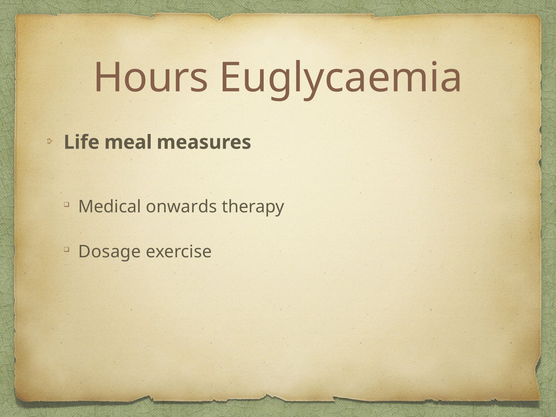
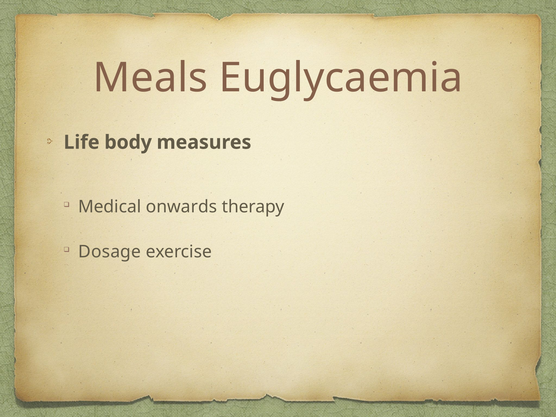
Hours: Hours -> Meals
meal: meal -> body
